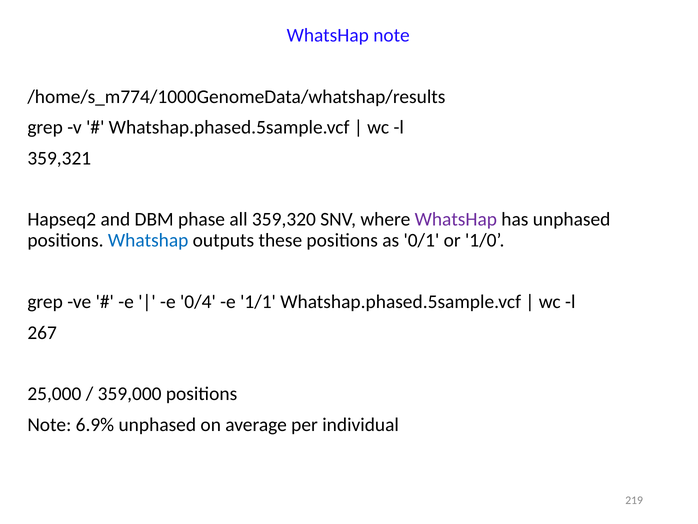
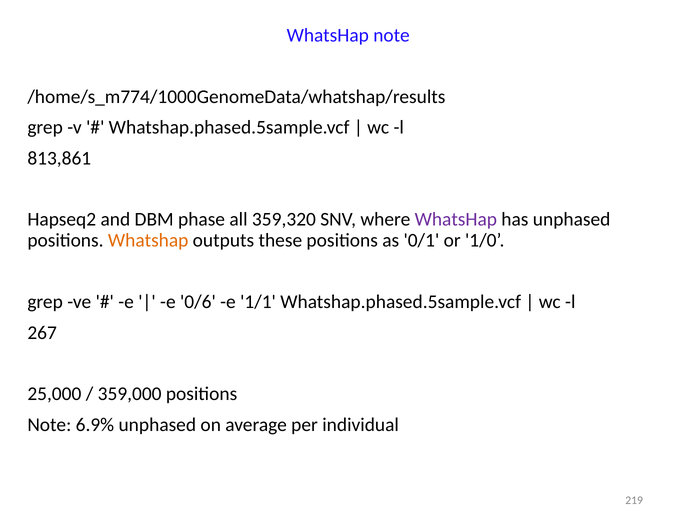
359,321: 359,321 -> 813,861
Whatshap at (148, 240) colour: blue -> orange
0/4: 0/4 -> 0/6
